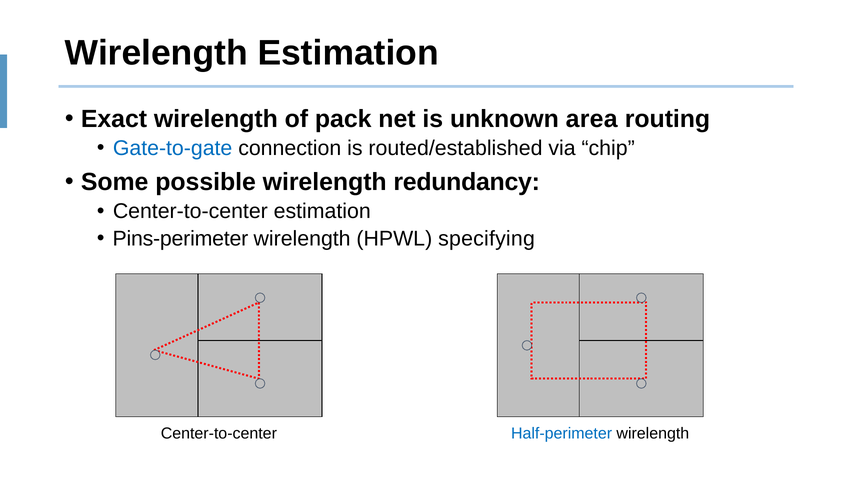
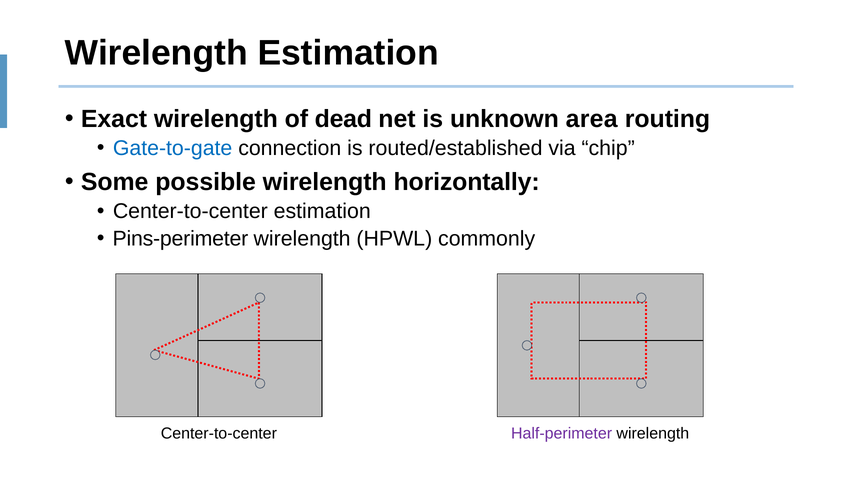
pack: pack -> dead
redundancy: redundancy -> horizontally
specifying: specifying -> commonly
Half-perimeter colour: blue -> purple
